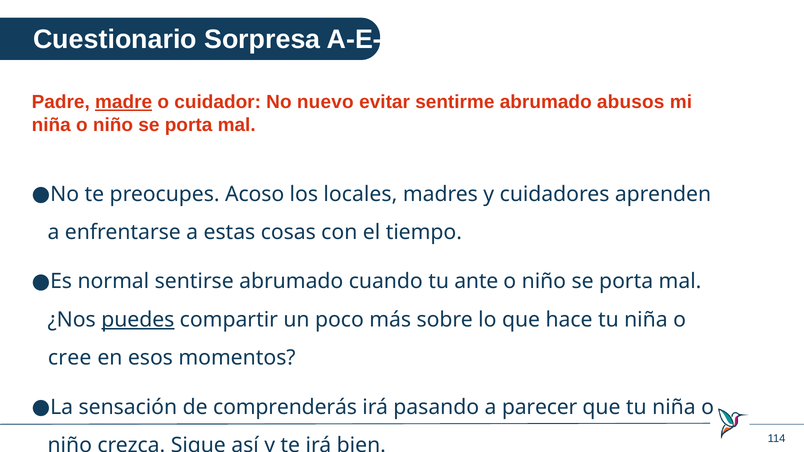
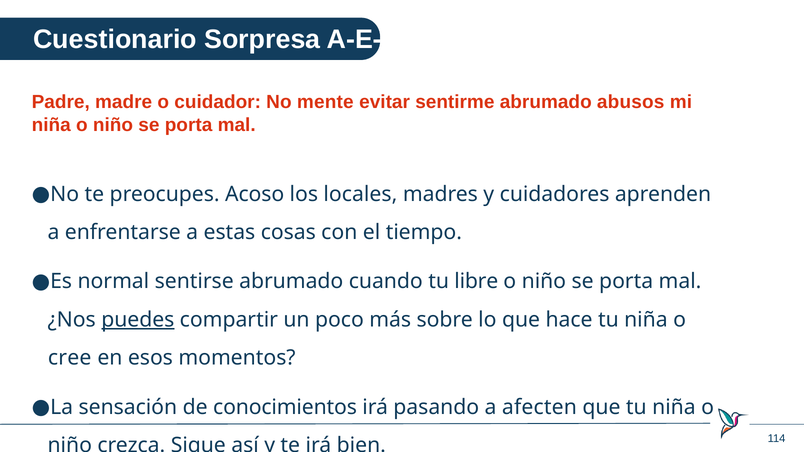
madre underline: present -> none
nuevo: nuevo -> mente
ante: ante -> libre
comprenderás: comprenderás -> conocimientos
parecer: parecer -> afecten
